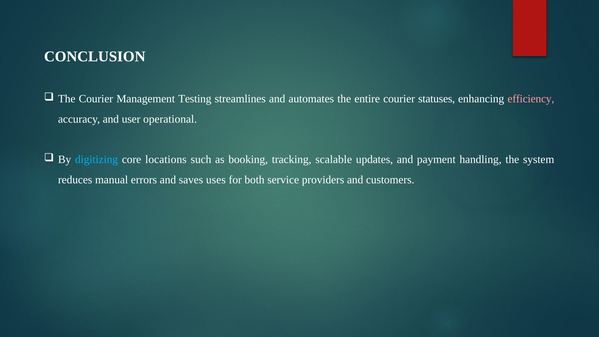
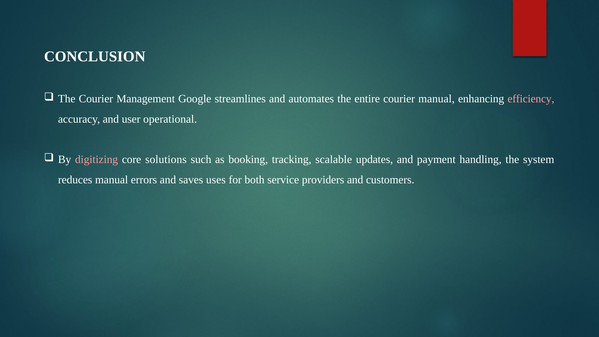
Testing: Testing -> Google
courier statuses: statuses -> manual
digitizing colour: light blue -> pink
locations: locations -> solutions
